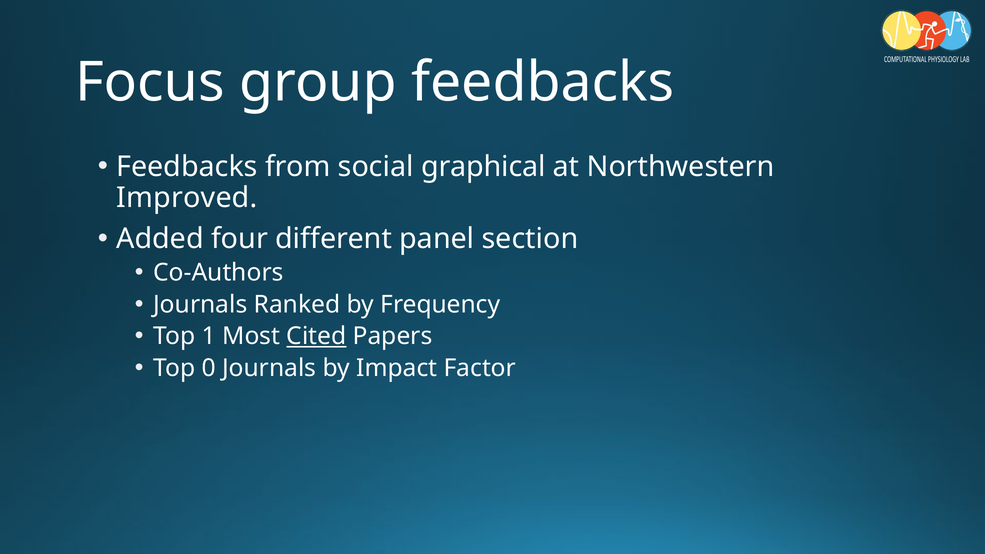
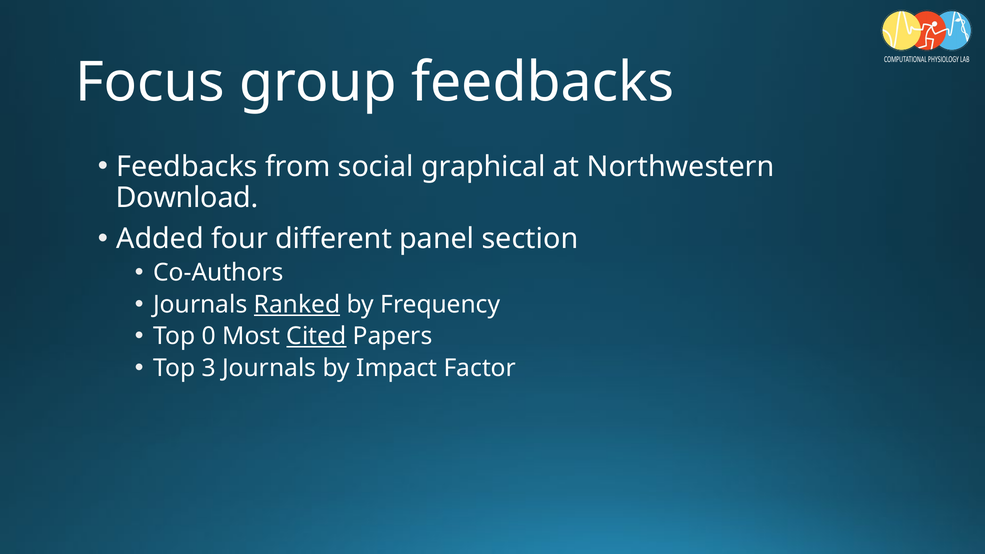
Improved: Improved -> Download
Ranked underline: none -> present
1: 1 -> 0
0: 0 -> 3
